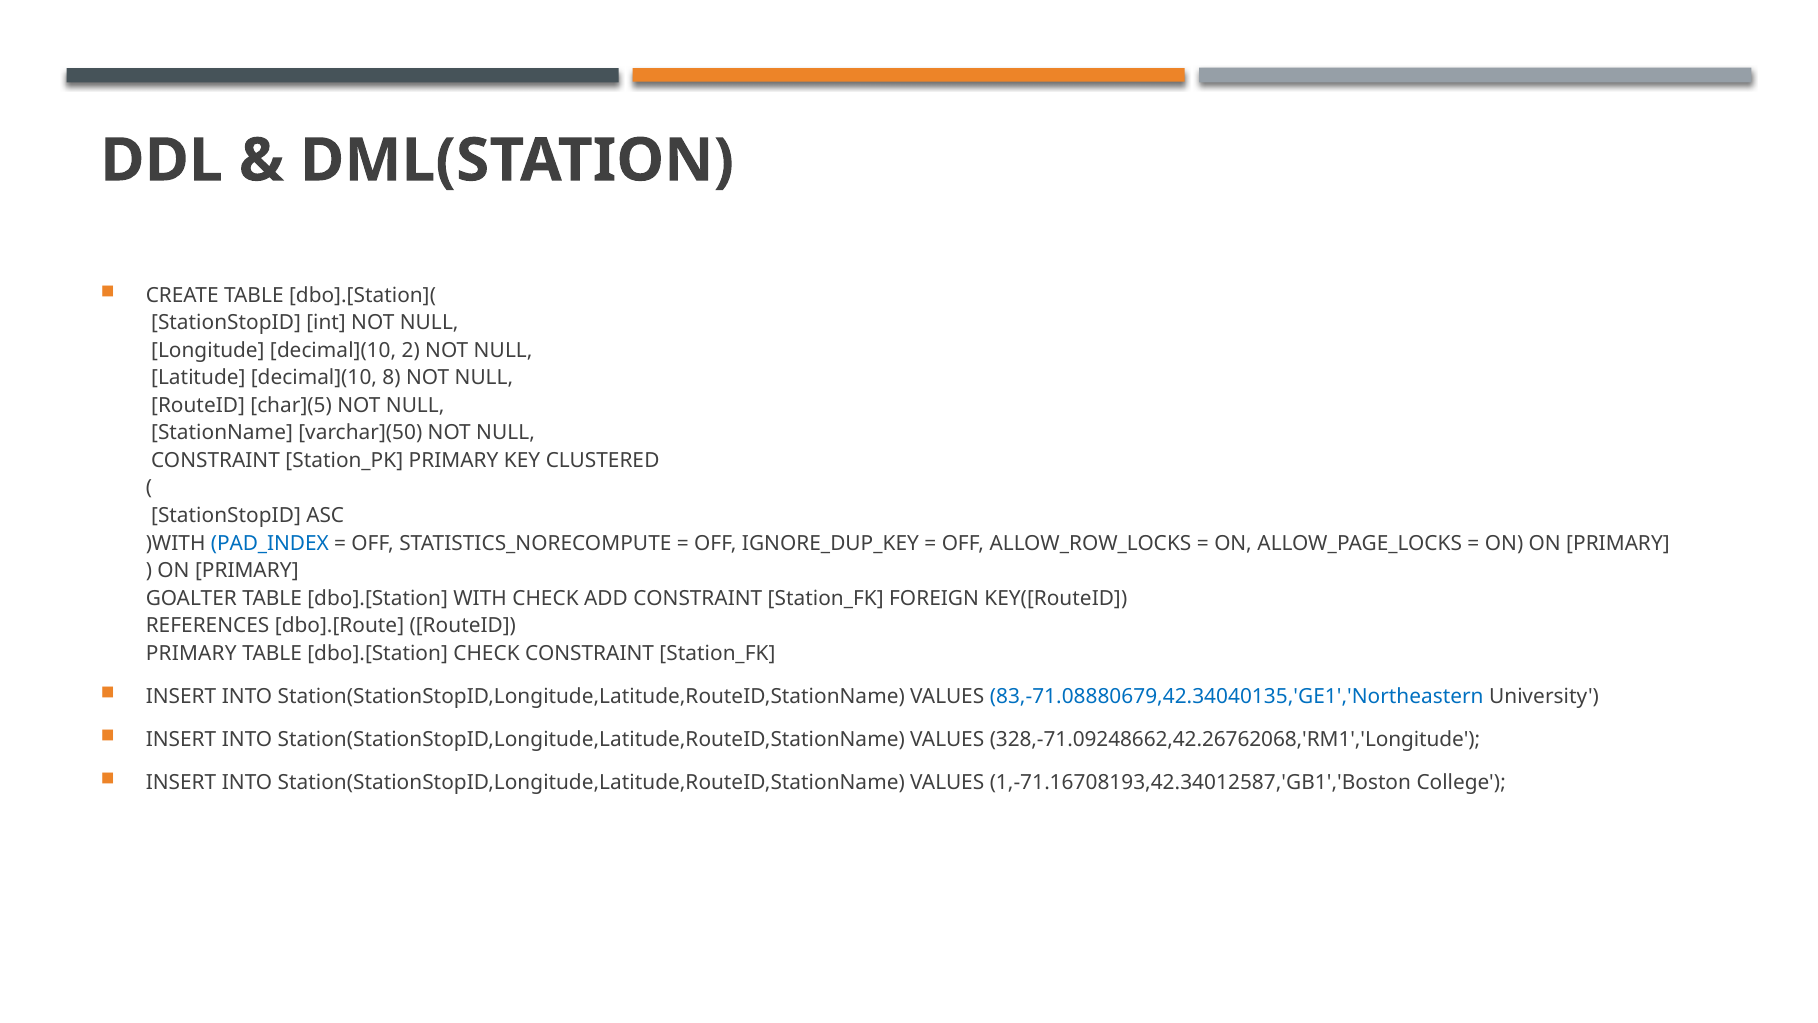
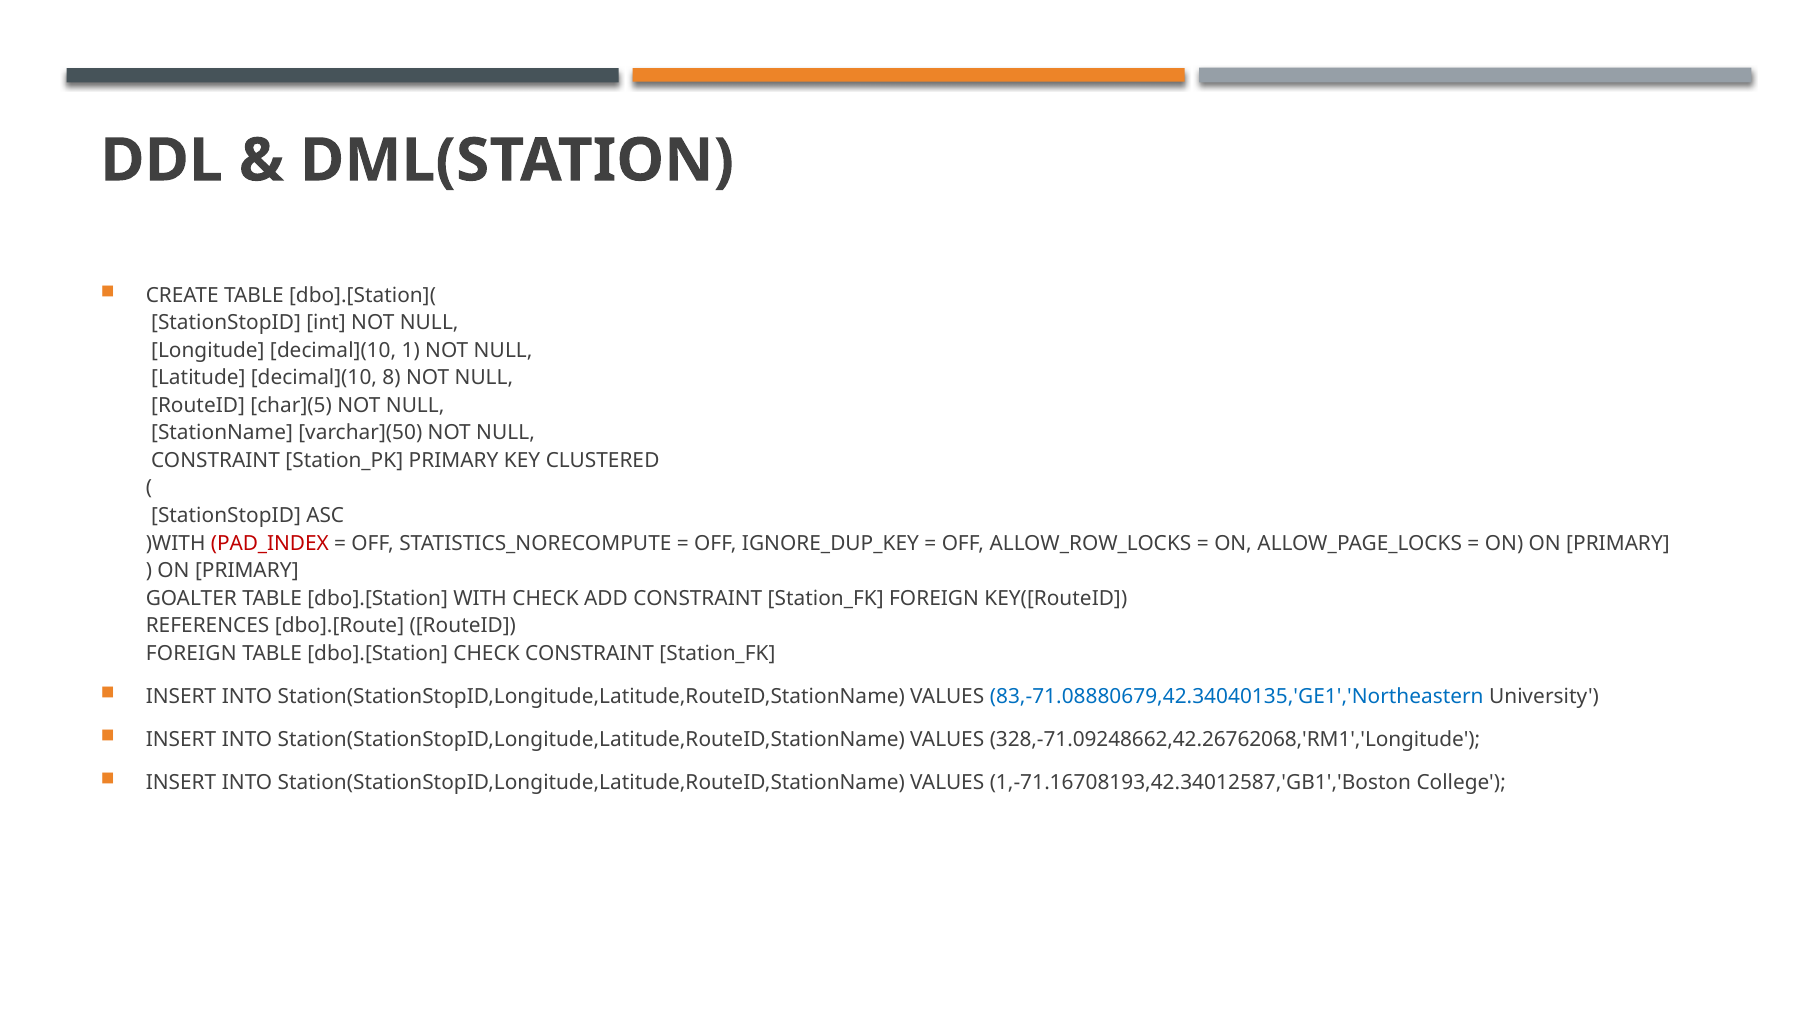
2: 2 -> 1
PAD_INDEX colour: blue -> red
PRIMARY at (191, 653): PRIMARY -> FOREIGN
